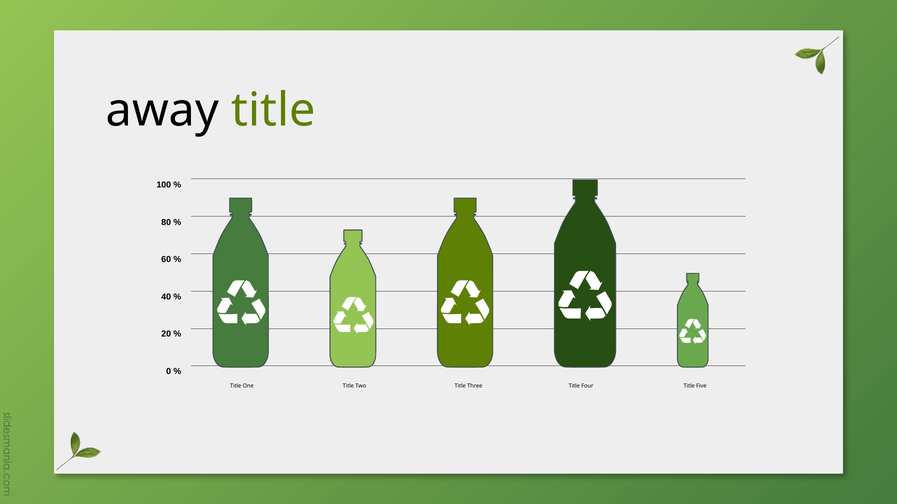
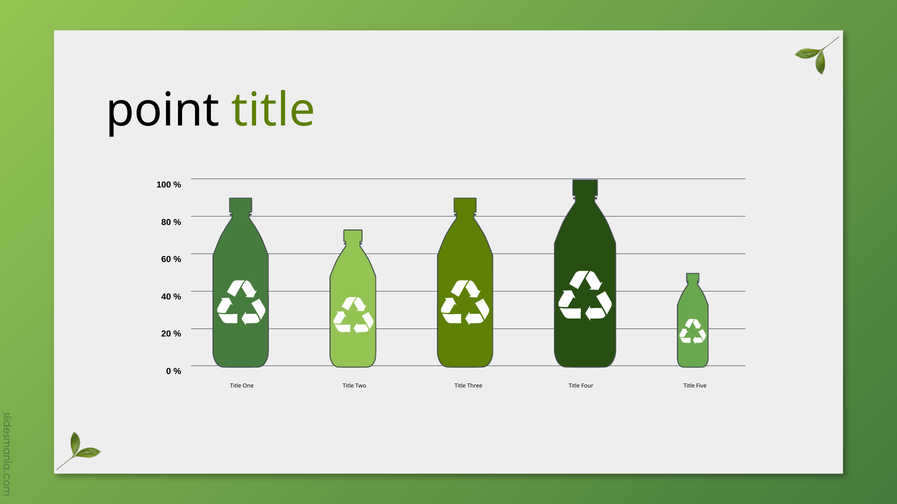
away: away -> point
